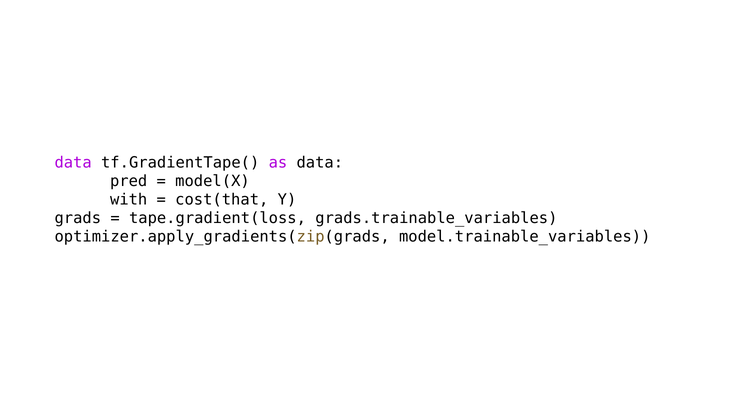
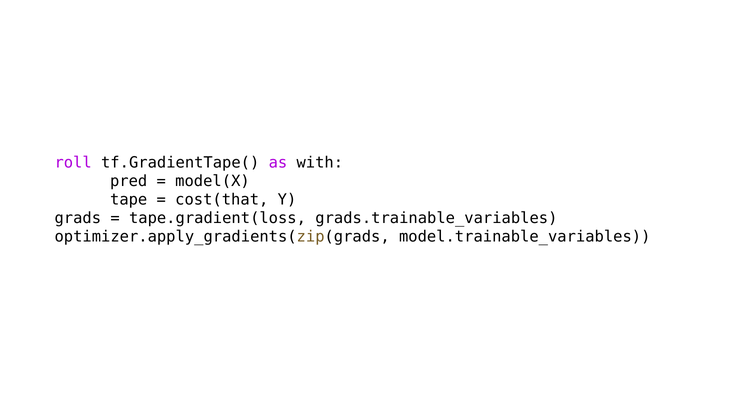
data at (73, 163): data -> roll
as data: data -> with
with: with -> tape
